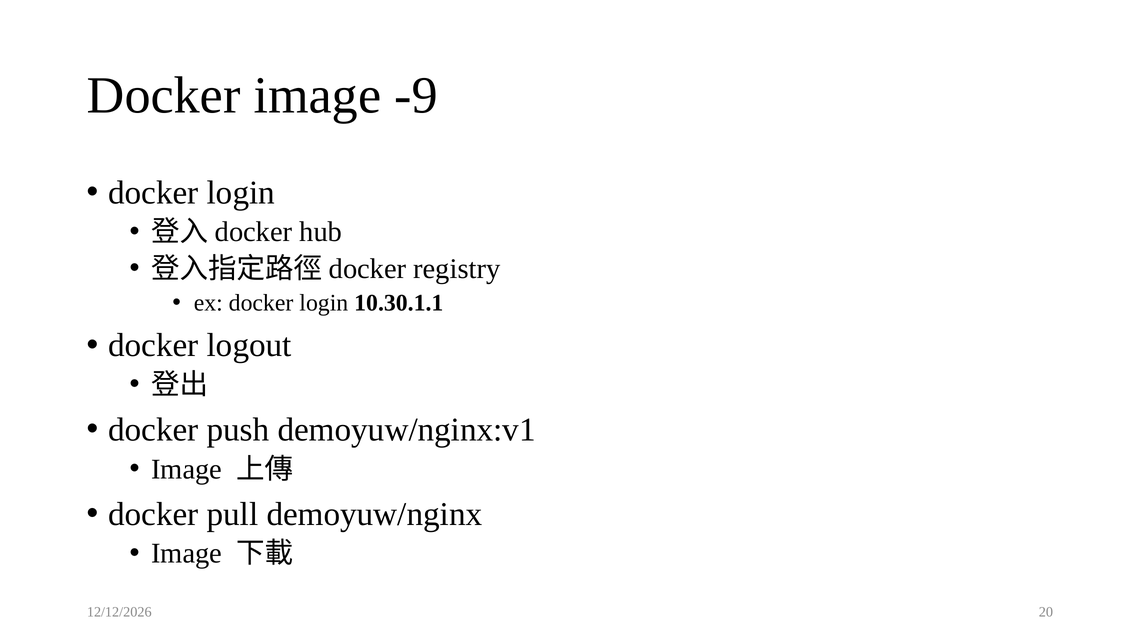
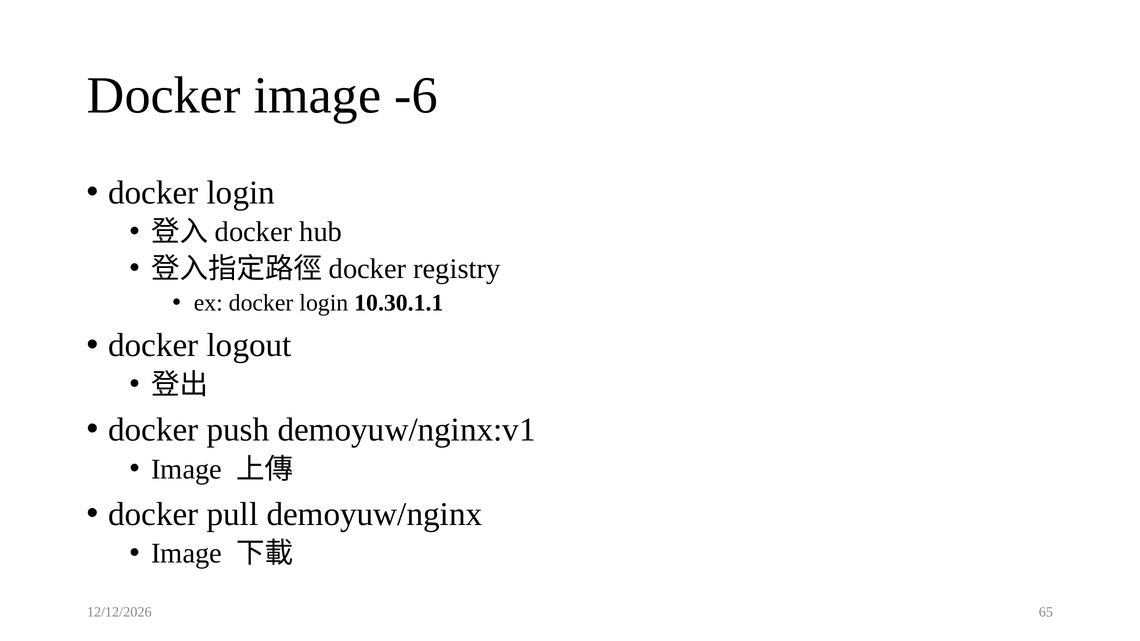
-9: -9 -> -6
20: 20 -> 65
